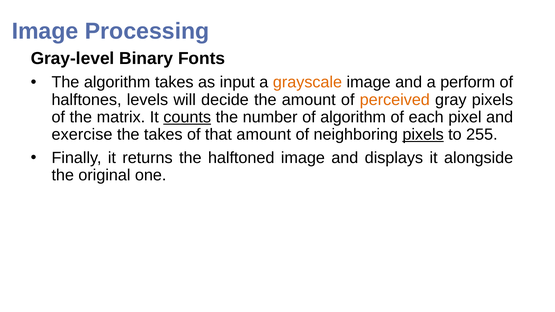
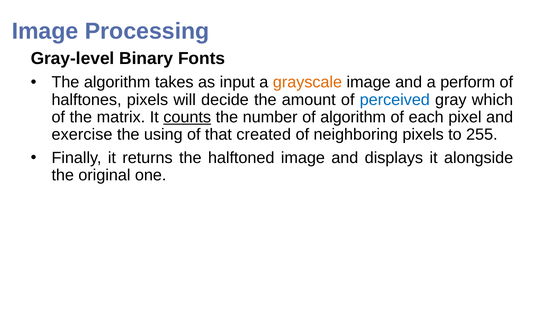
halftones levels: levels -> pixels
perceived colour: orange -> blue
gray pixels: pixels -> which
the takes: takes -> using
that amount: amount -> created
pixels at (423, 135) underline: present -> none
